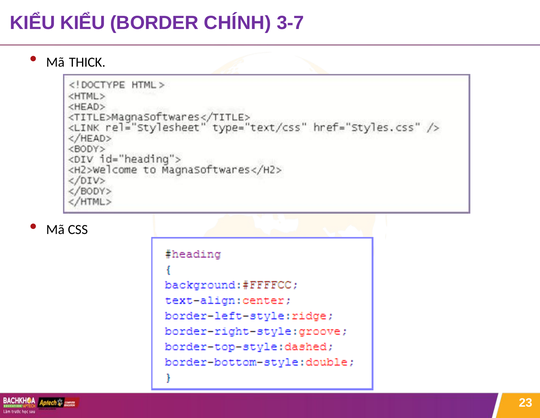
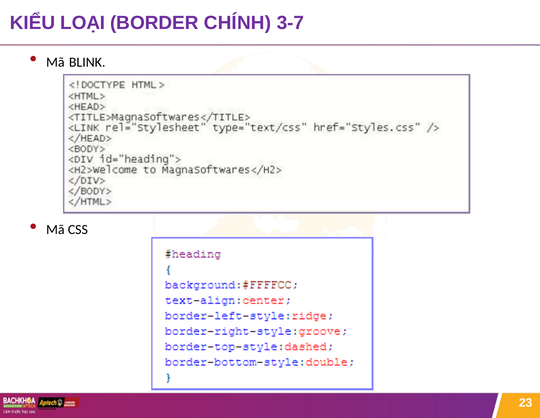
KIỂU KIỂU: KIỂU -> LOẠI
THICK: THICK -> BLINK
